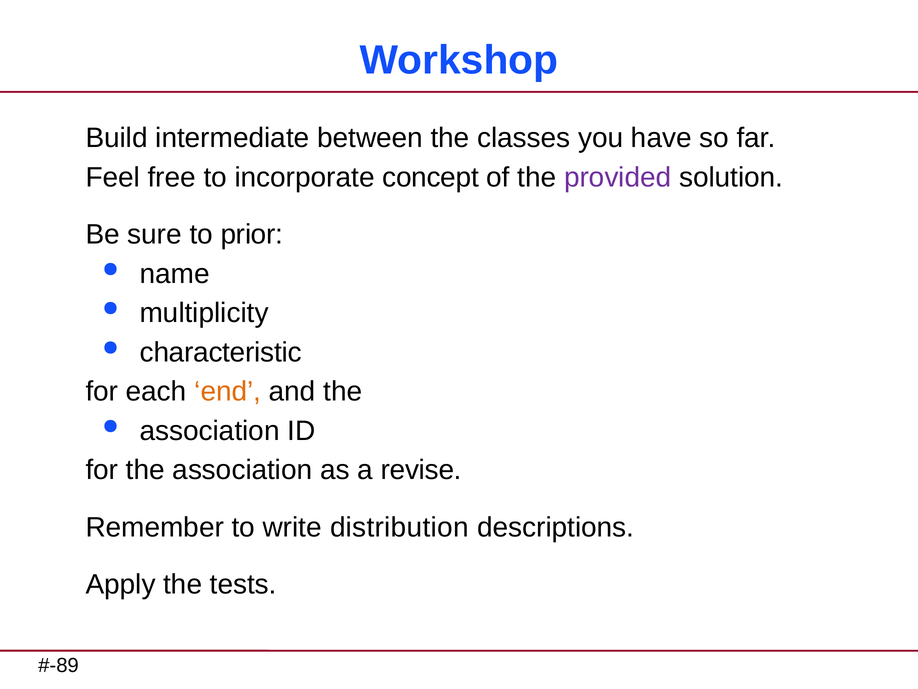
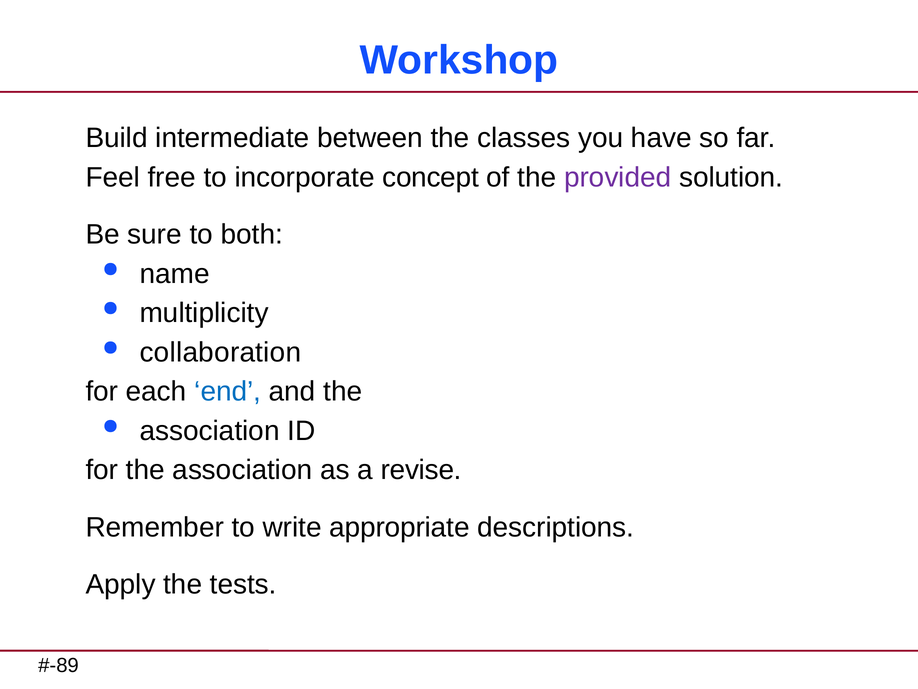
prior: prior -> both
characteristic: characteristic -> collaboration
end colour: orange -> blue
distribution: distribution -> appropriate
